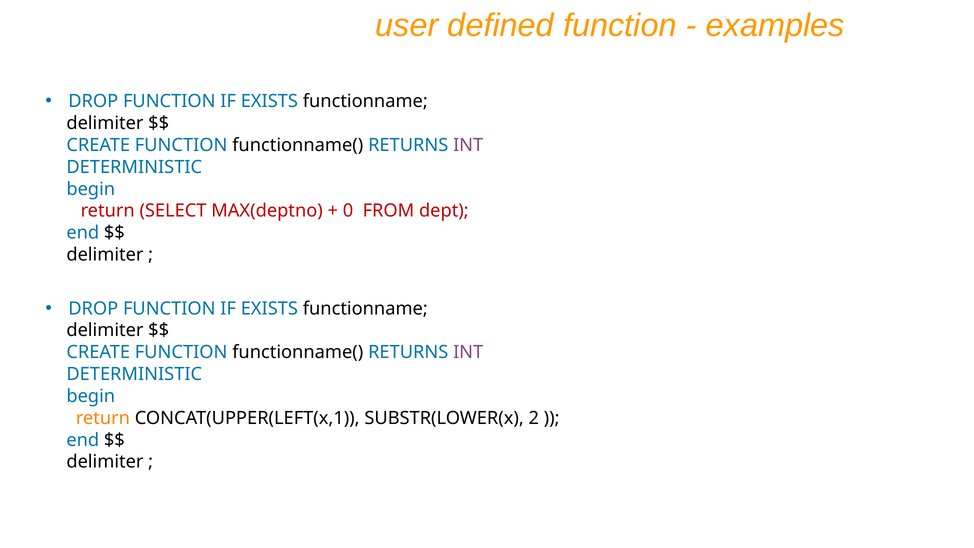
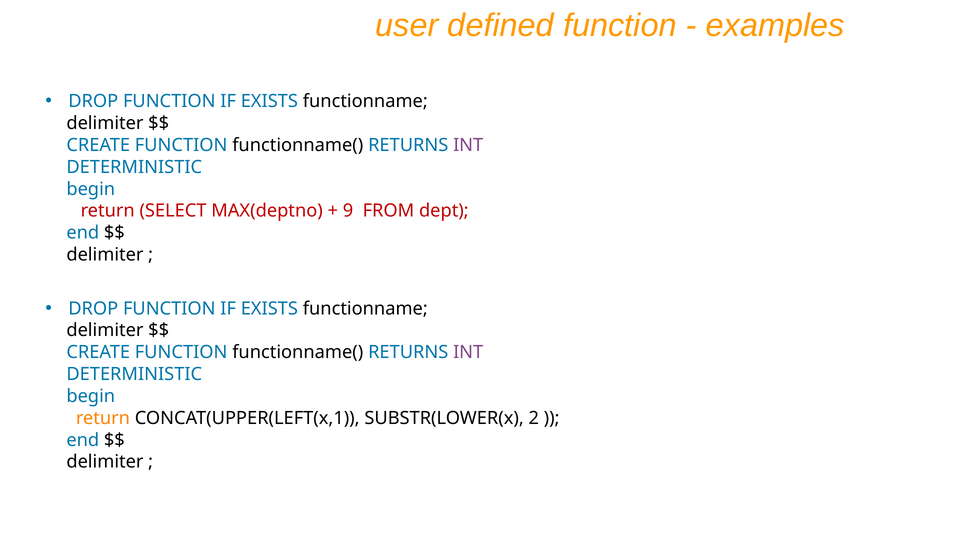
0: 0 -> 9
